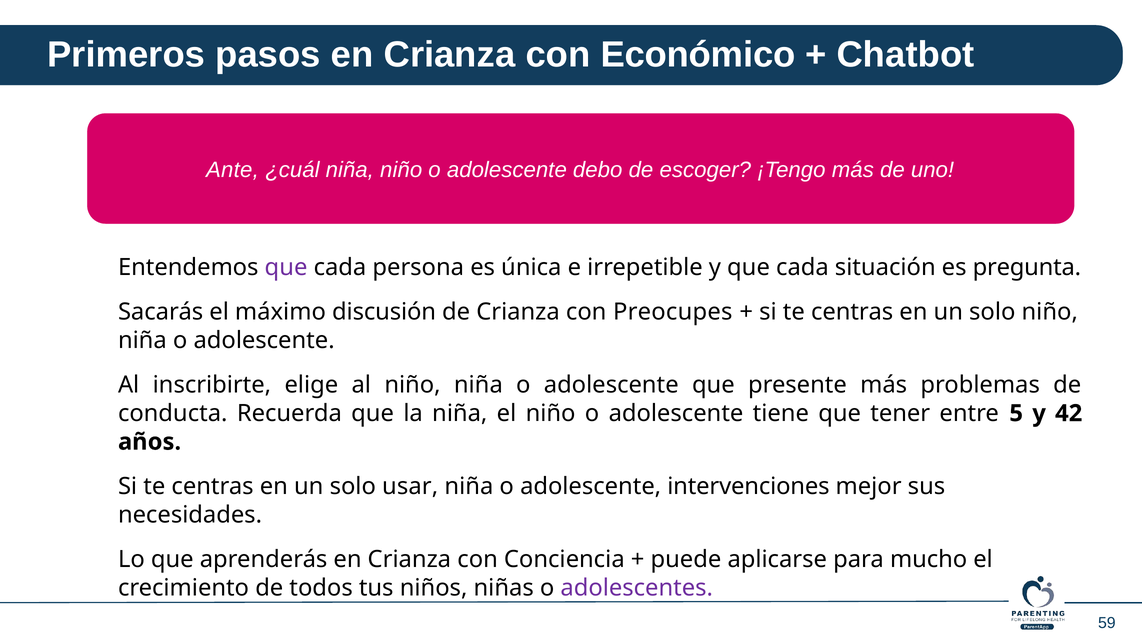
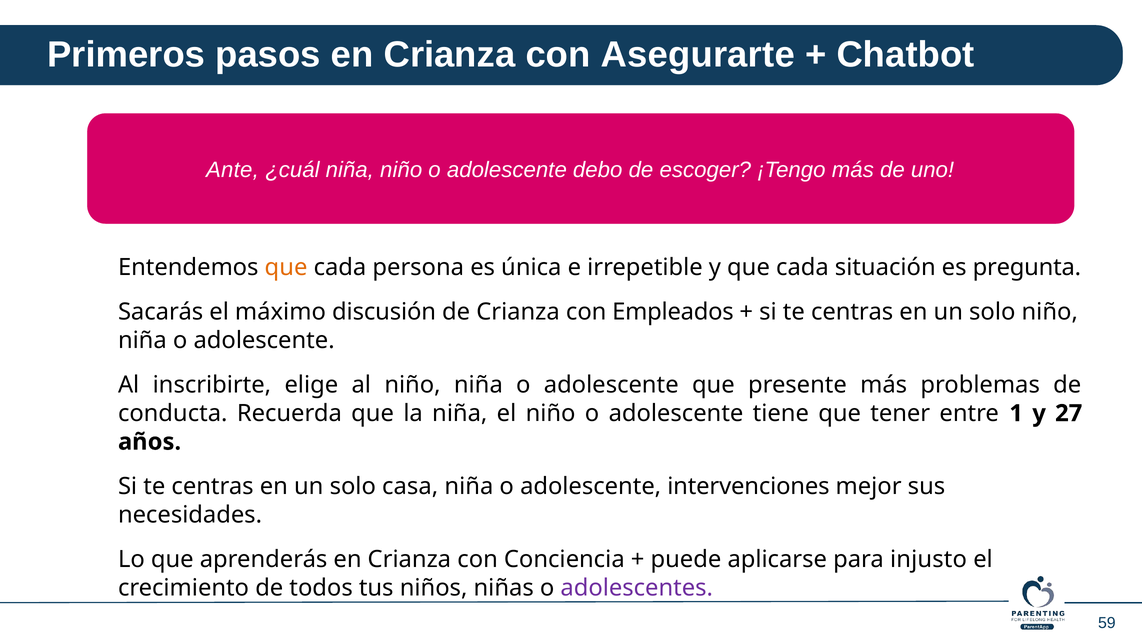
Económico: Económico -> Asegurarte
que at (286, 268) colour: purple -> orange
Preocupes: Preocupes -> Empleados
5: 5 -> 1
42: 42 -> 27
usar: usar -> casa
mucho: mucho -> injusto
